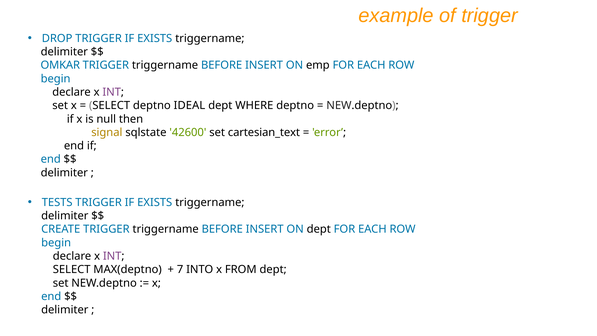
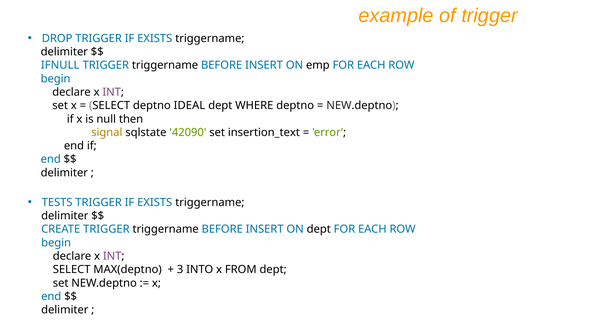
OMKAR: OMKAR -> IFNULL
42600: 42600 -> 42090
cartesian_text: cartesian_text -> insertion_text
7: 7 -> 3
